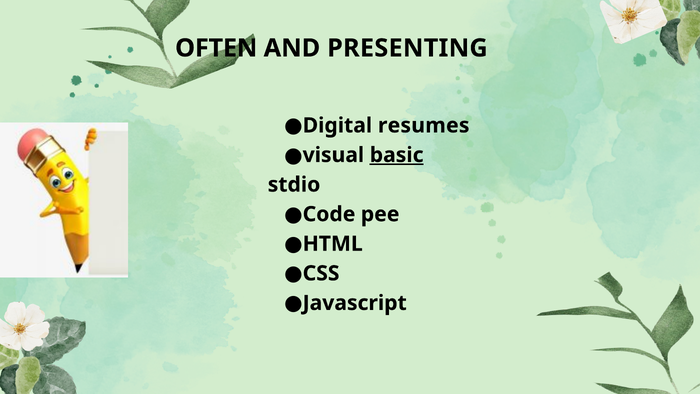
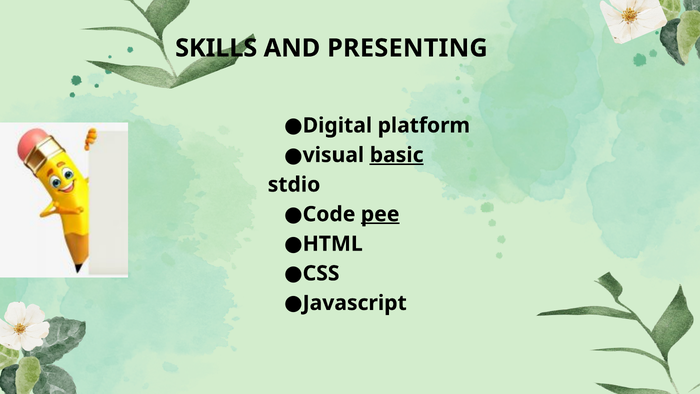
OFTEN: OFTEN -> SKILLS
resumes: resumes -> platform
pee underline: none -> present
